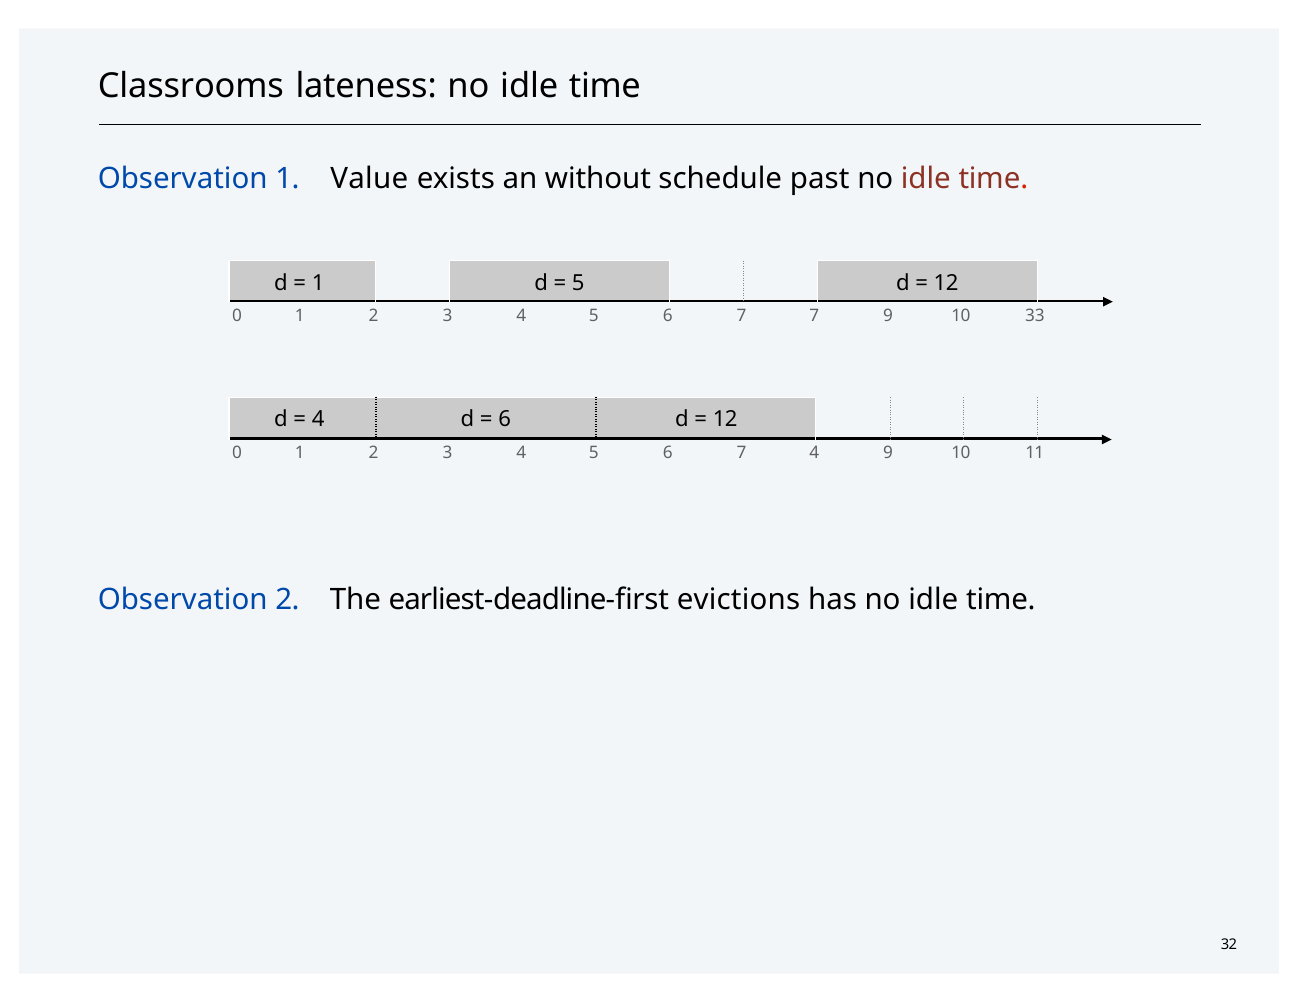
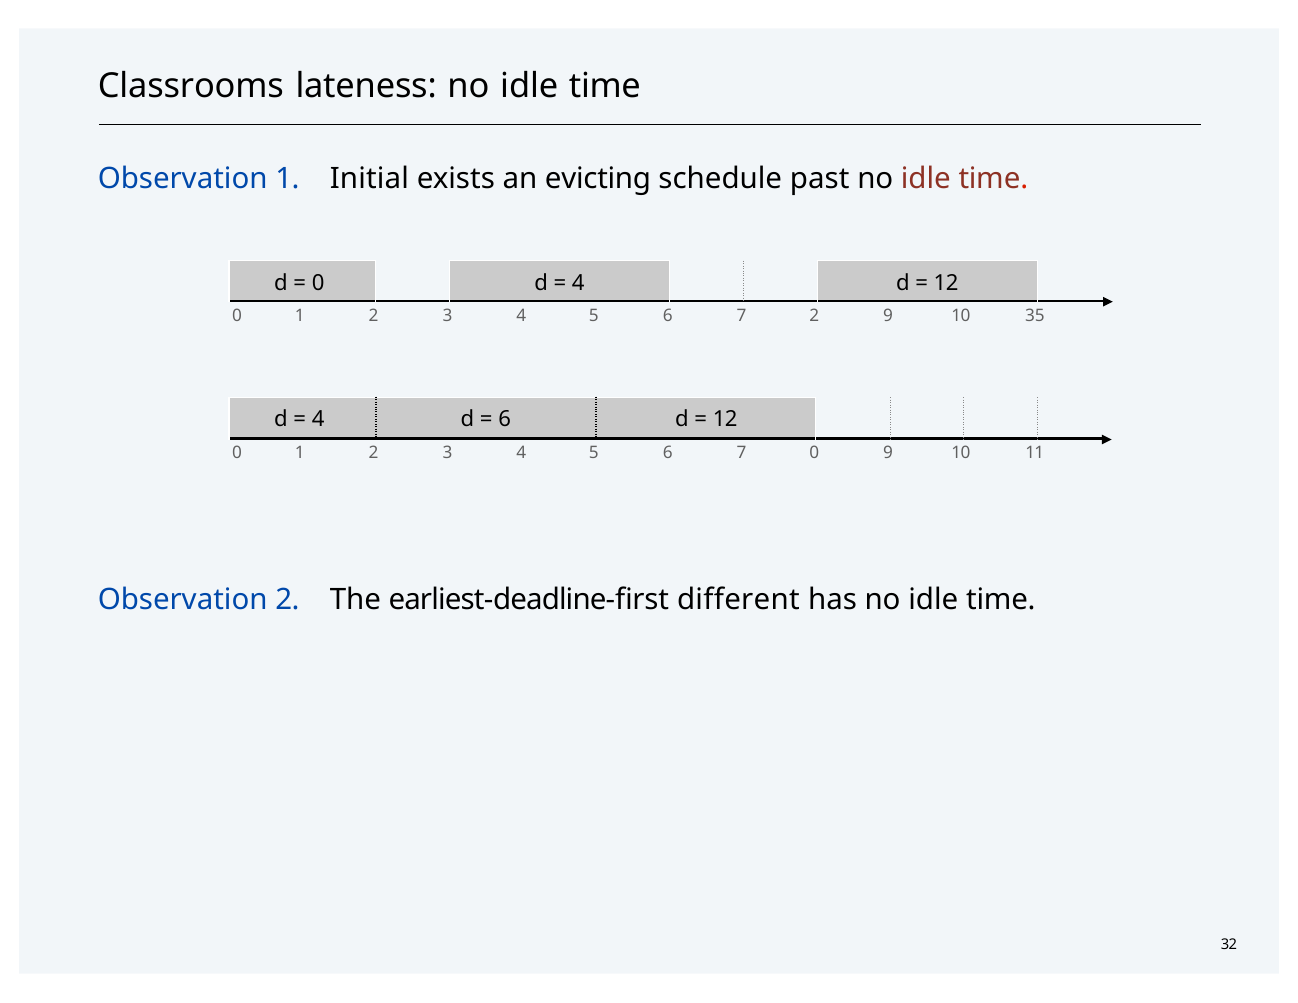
Value: Value -> Initial
without: without -> evicting
1 at (318, 283): 1 -> 0
5 at (578, 283): 5 -> 4
7 7: 7 -> 2
33: 33 -> 35
7 4: 4 -> 0
evictions: evictions -> different
